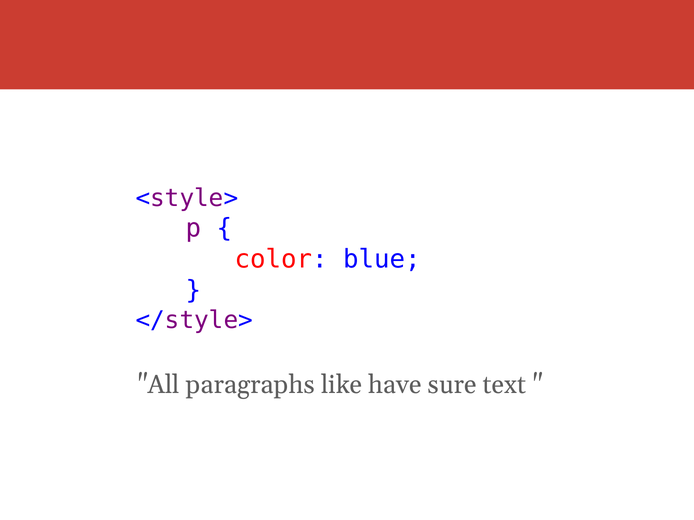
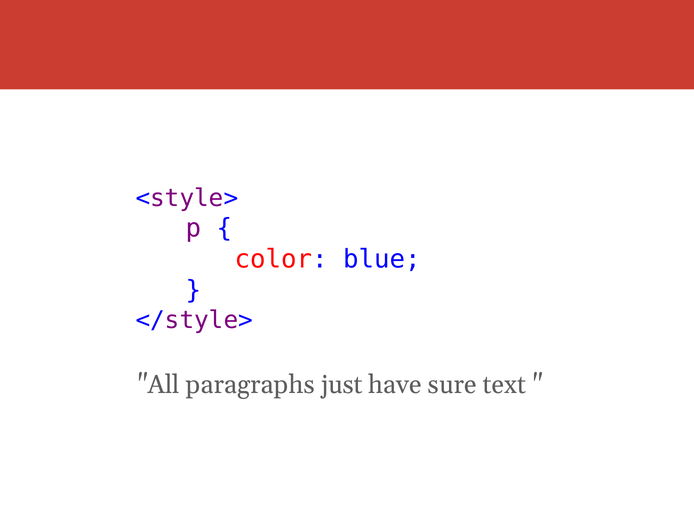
like: like -> just
